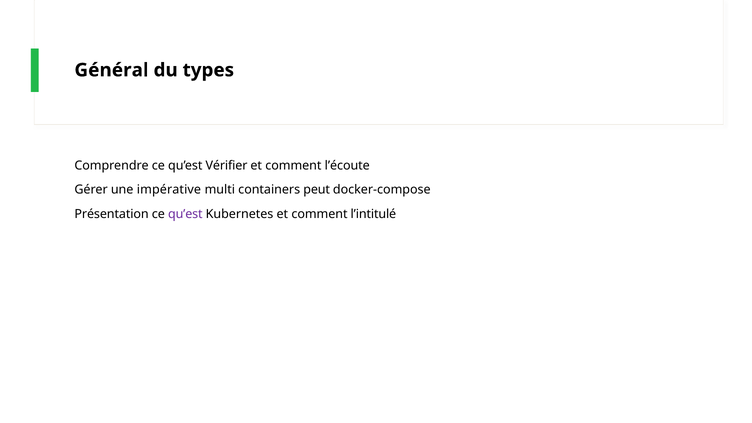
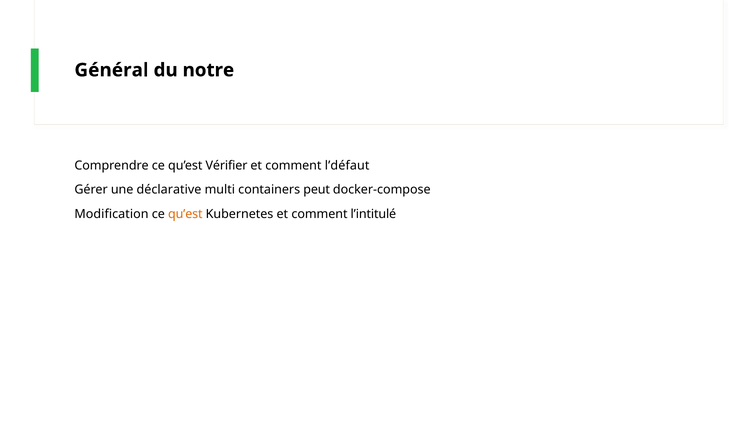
types: types -> notre
l’écoute: l’écoute -> l’défaut
impérative: impérative -> déclarative
Présentation: Présentation -> Modification
qu’est at (185, 214) colour: purple -> orange
